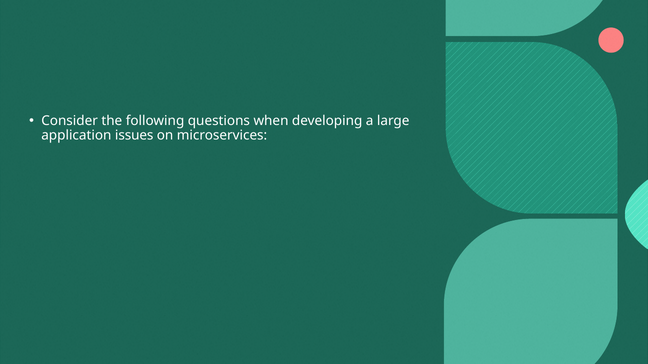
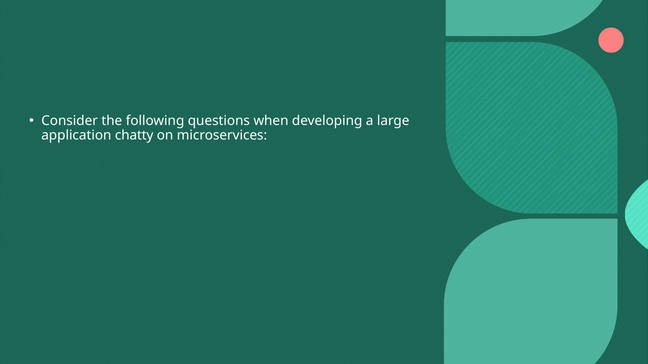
issues: issues -> chatty
